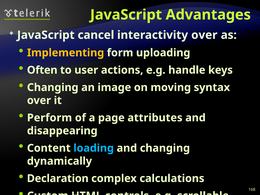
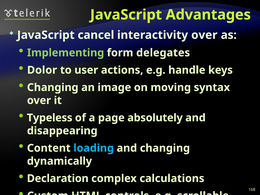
Implementing at (66, 53) colour: yellow -> light green
uploading: uploading -> delegates
Often: Often -> Dolor
Perform: Perform -> Typeless
attributes: attributes -> absolutely
